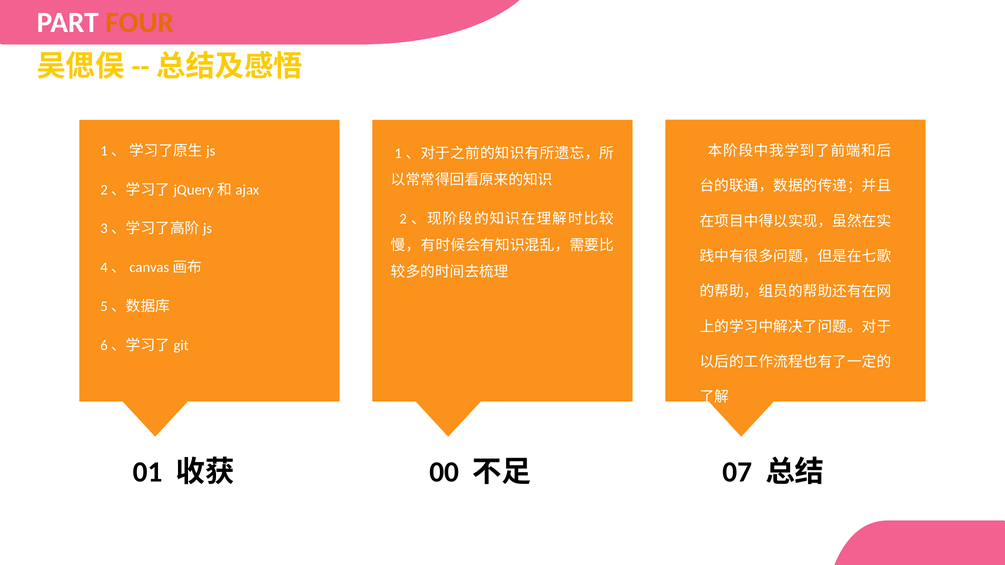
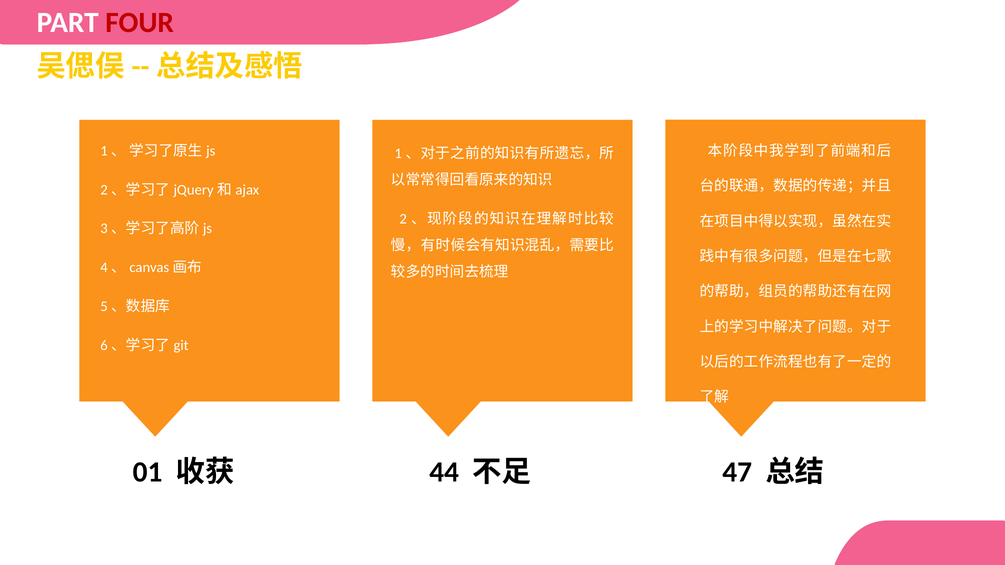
FOUR colour: orange -> red
00: 00 -> 44
07: 07 -> 47
